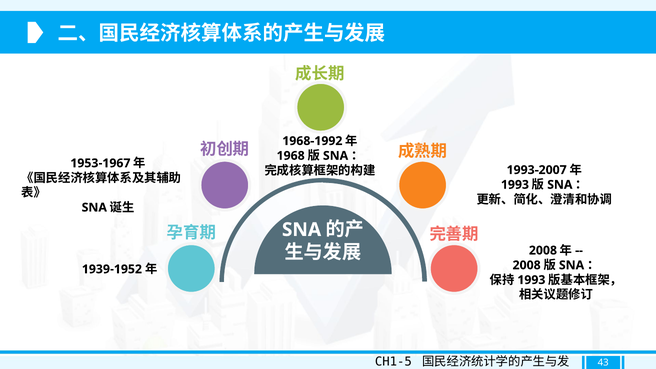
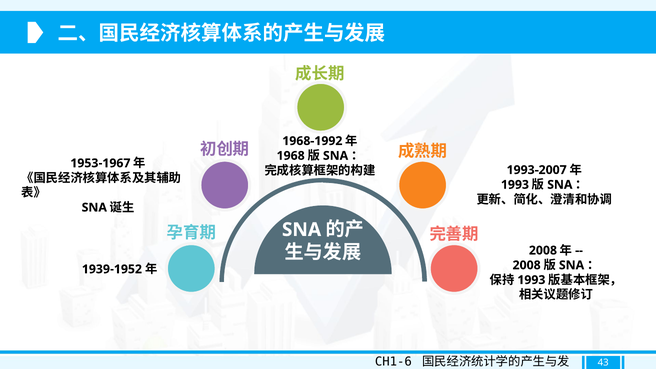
CH1-5: CH1-5 -> CH1-6
